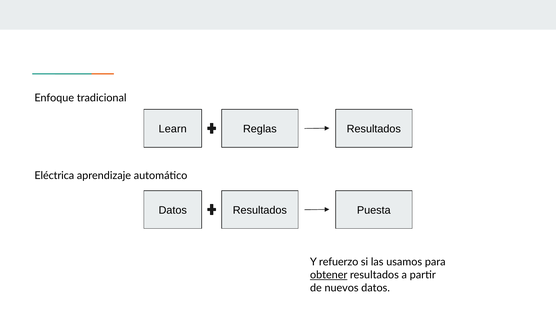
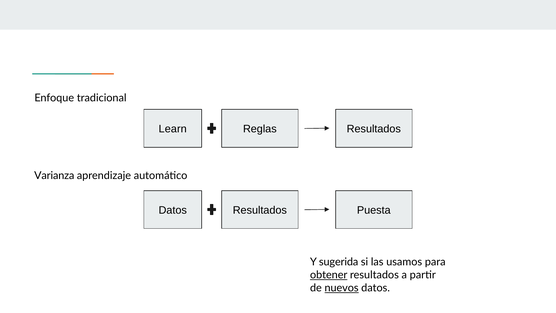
Eléctrica: Eléctrica -> Varianza
refuerzo: refuerzo -> sugerida
nuevos underline: none -> present
